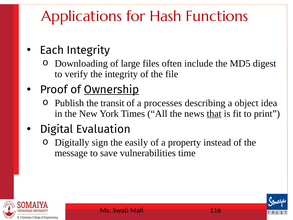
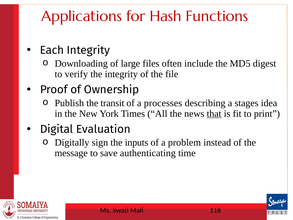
Ownership underline: present -> none
object: object -> stages
easily: easily -> inputs
property: property -> problem
vulnerabilities: vulnerabilities -> authenticating
